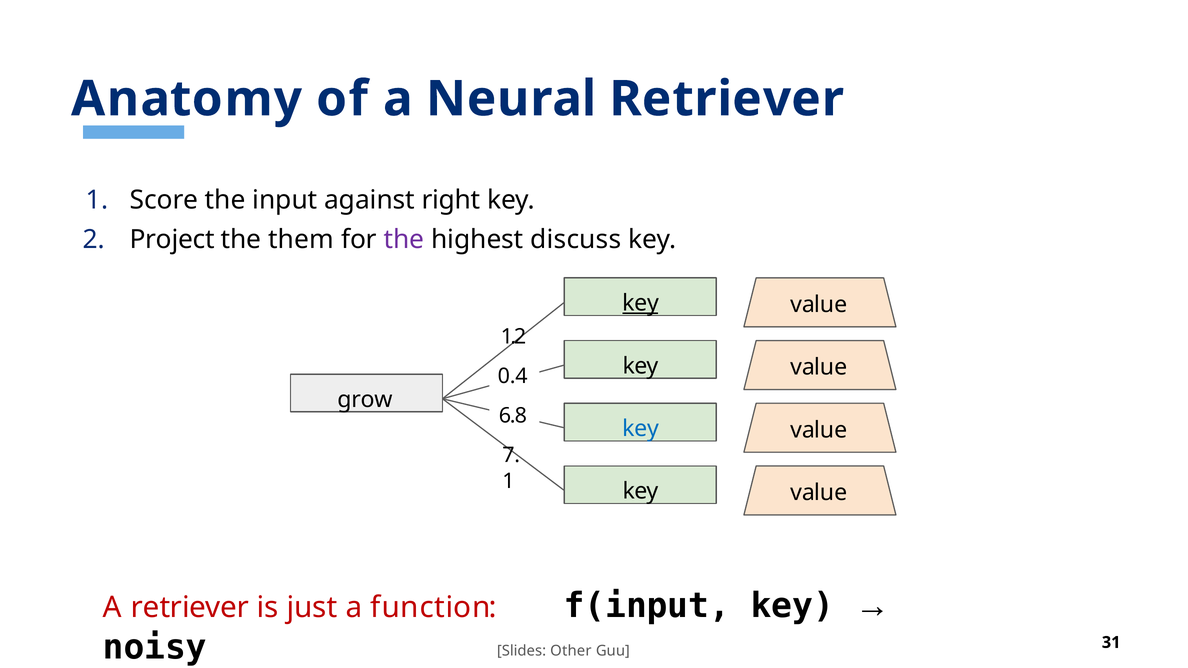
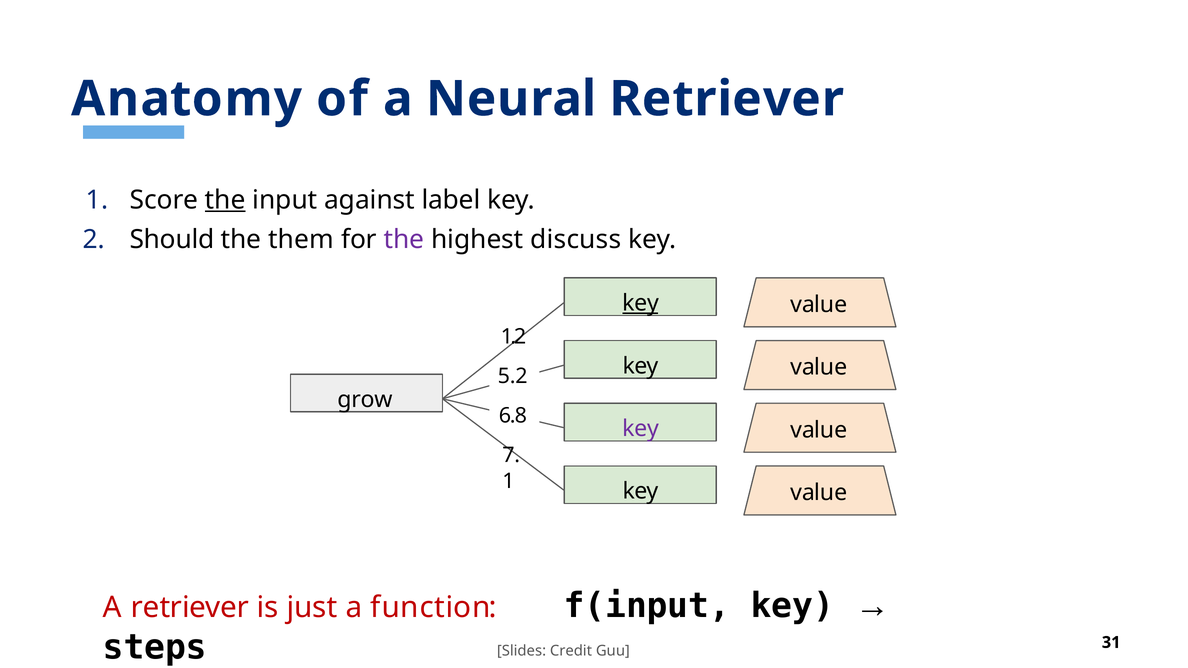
the at (225, 200) underline: none -> present
right: right -> label
Project: Project -> Should
0.4: 0.4 -> 5.2
key at (640, 429) colour: blue -> purple
noisy: noisy -> steps
Other: Other -> Credit
